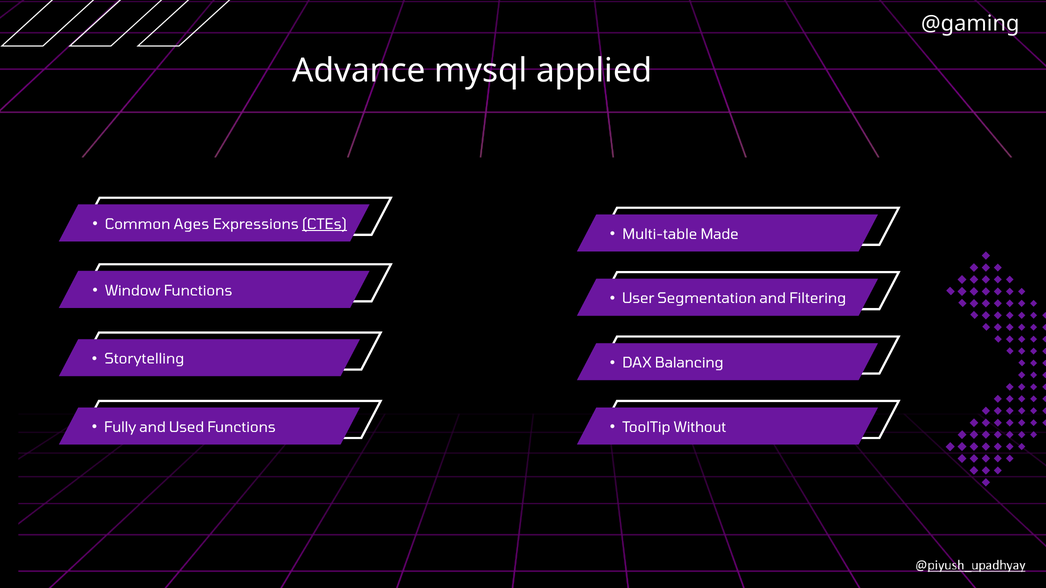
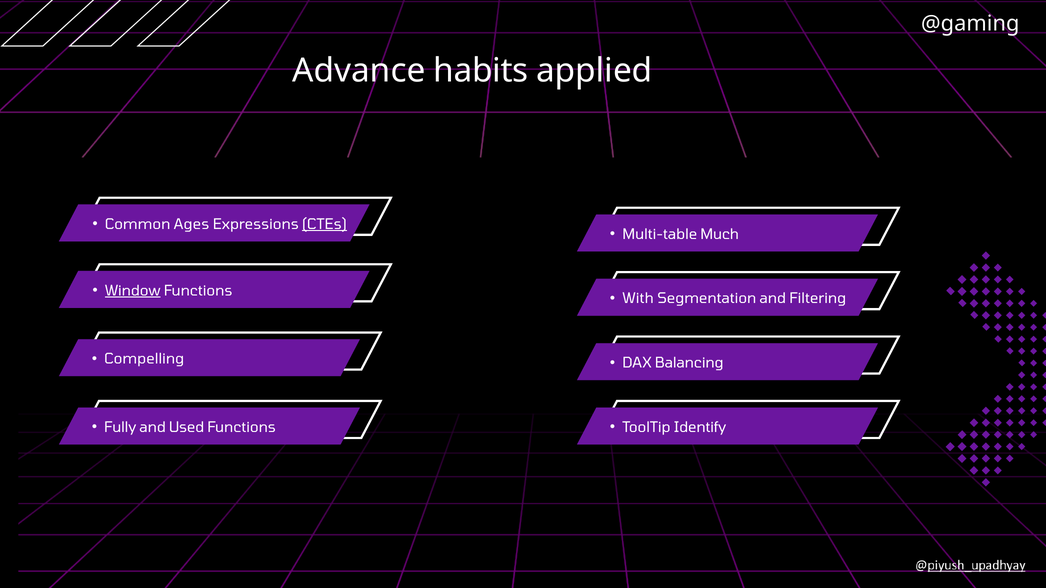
mysql: mysql -> habits
Made: Made -> Much
Window underline: none -> present
User: User -> With
Storytelling: Storytelling -> Compelling
Without: Without -> Identify
